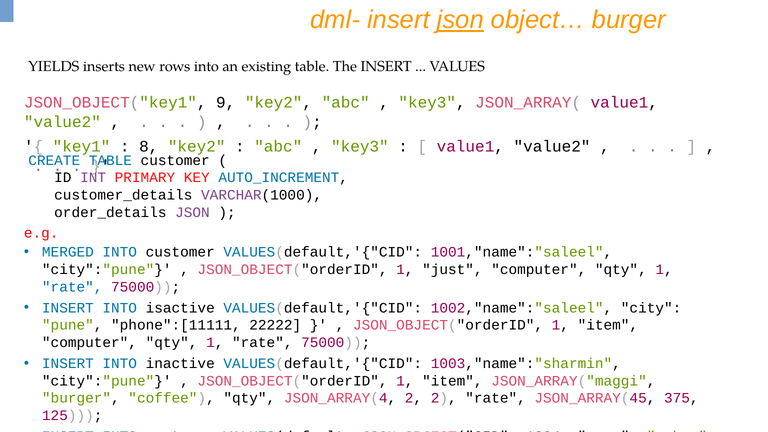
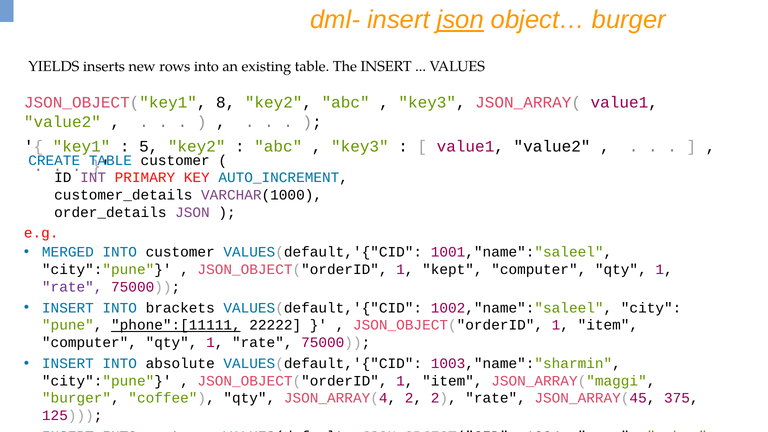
9: 9 -> 8
8: 8 -> 5
just: just -> kept
rate at (72, 287) colour: blue -> purple
isactive: isactive -> brackets
phone":[11111 underline: none -> present
inactive: inactive -> absolute
